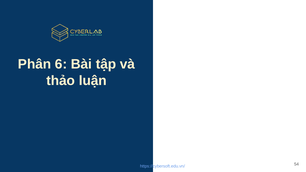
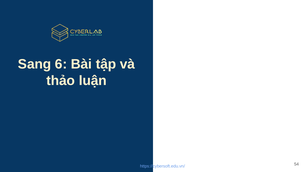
Phân: Phân -> Sang
